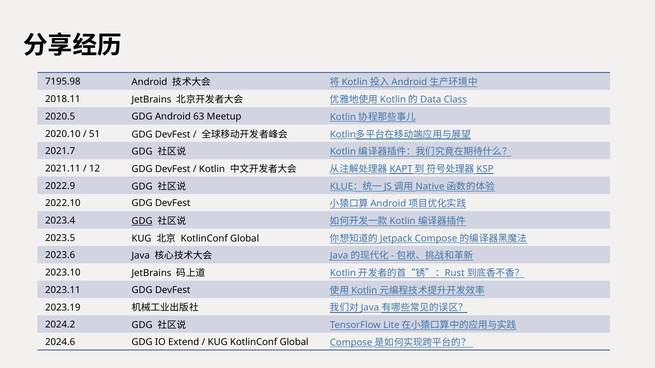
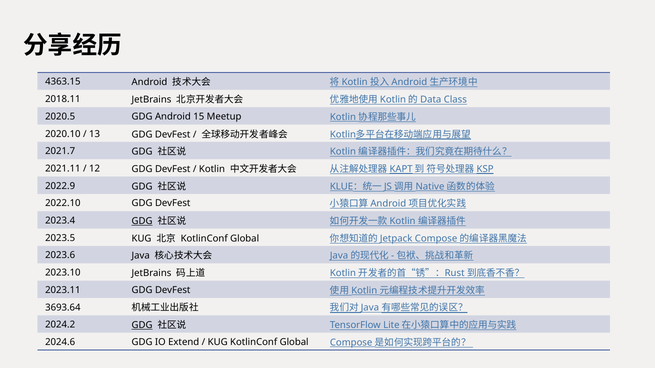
7195.98: 7195.98 -> 4363.15
63: 63 -> 15
51: 51 -> 13
2023.19: 2023.19 -> 3693.64
GDG at (142, 326) underline: none -> present
